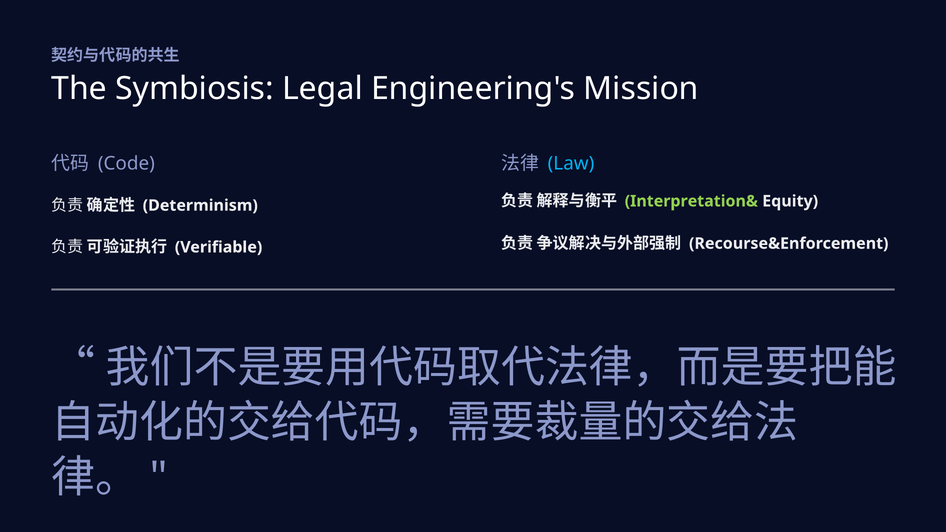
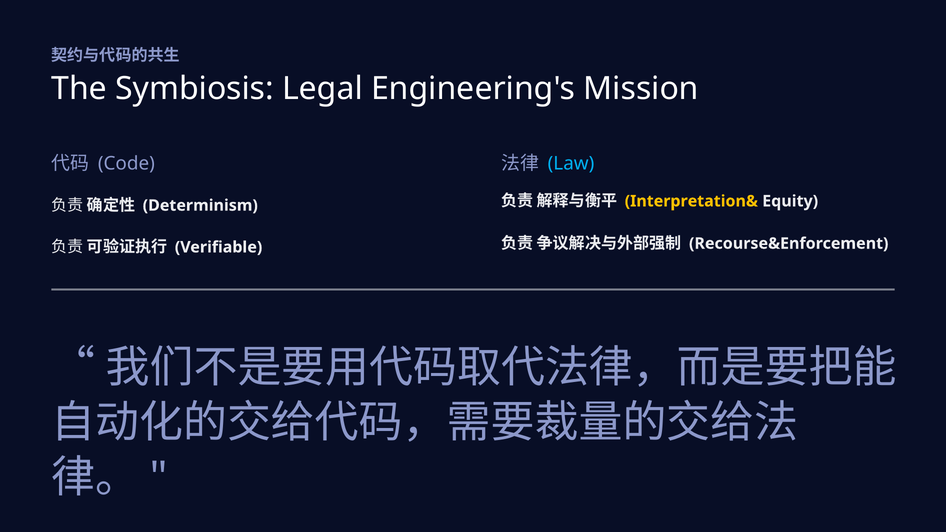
Interpretation& colour: light green -> yellow
